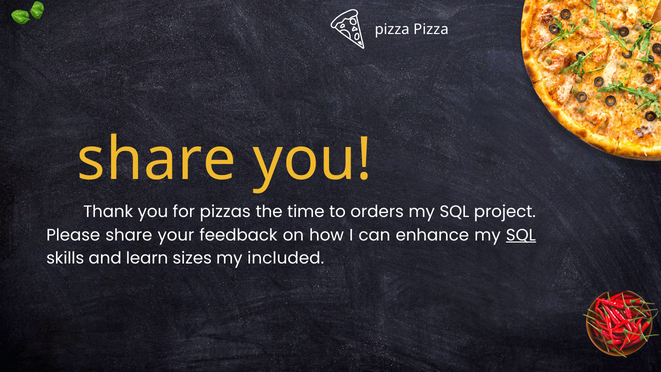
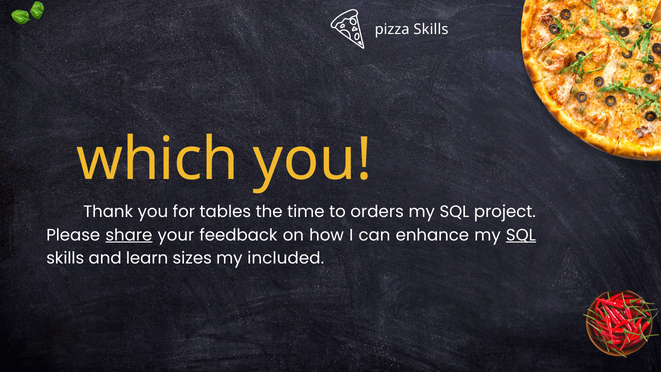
pizza Pizza: Pizza -> Skills
share at (157, 159): share -> which
pizzas: pizzas -> tables
share at (129, 235) underline: none -> present
